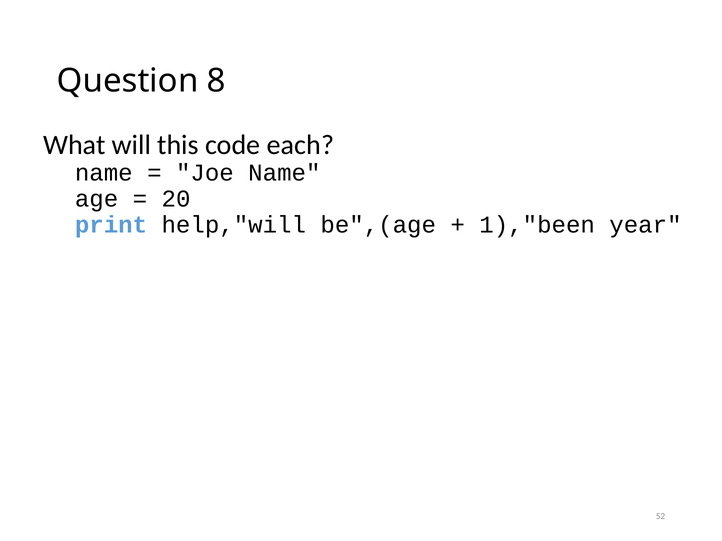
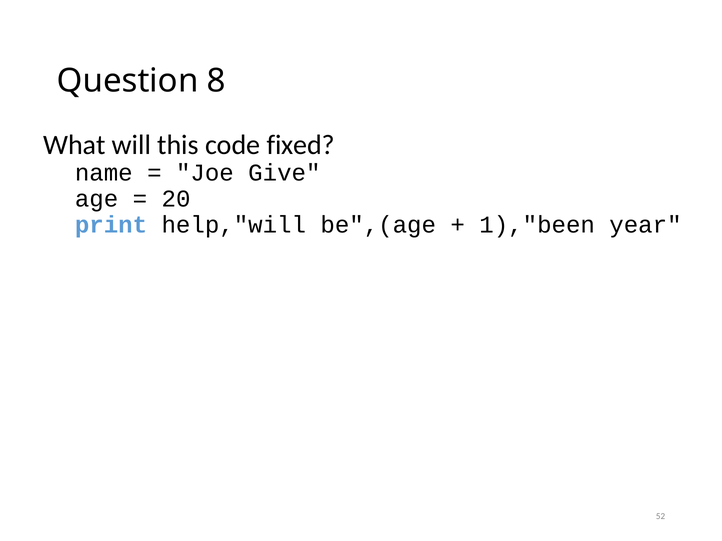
each: each -> fixed
Joe Name: Name -> Give
